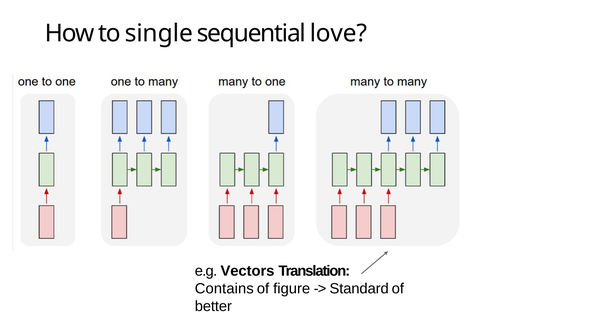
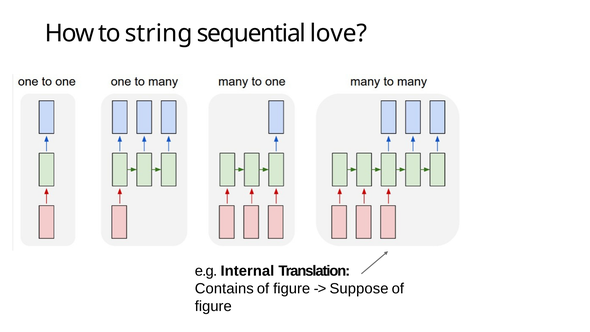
single: single -> string
Vectors: Vectors -> Internal
Standard: Standard -> Suppose
better at (213, 306): better -> figure
